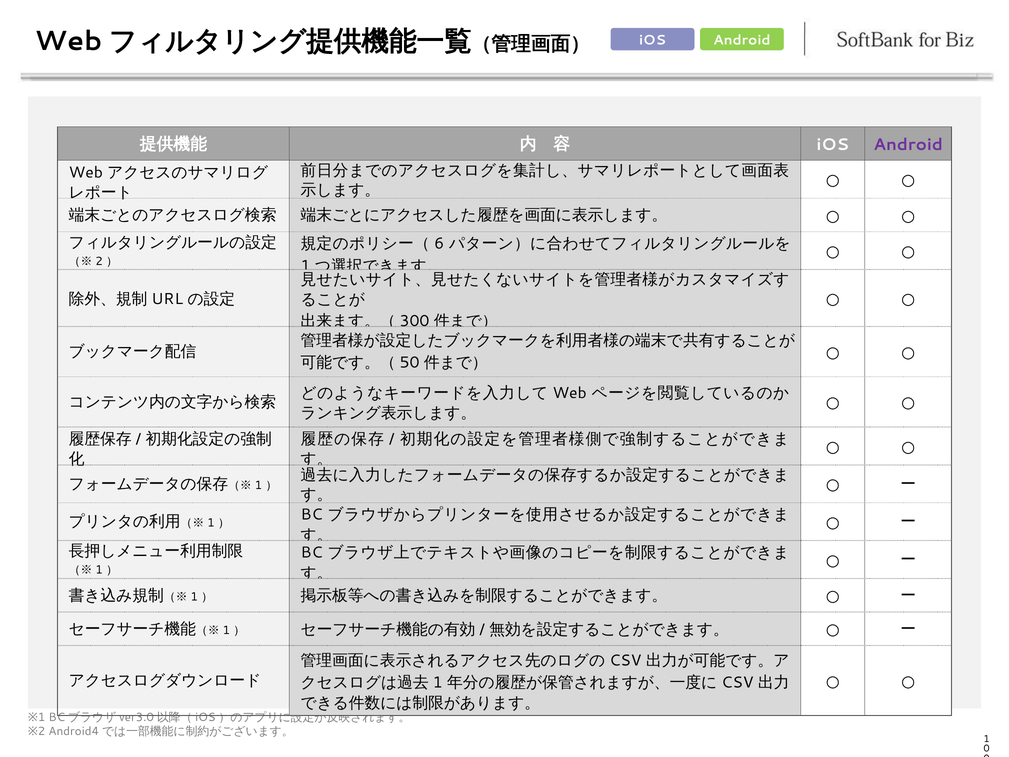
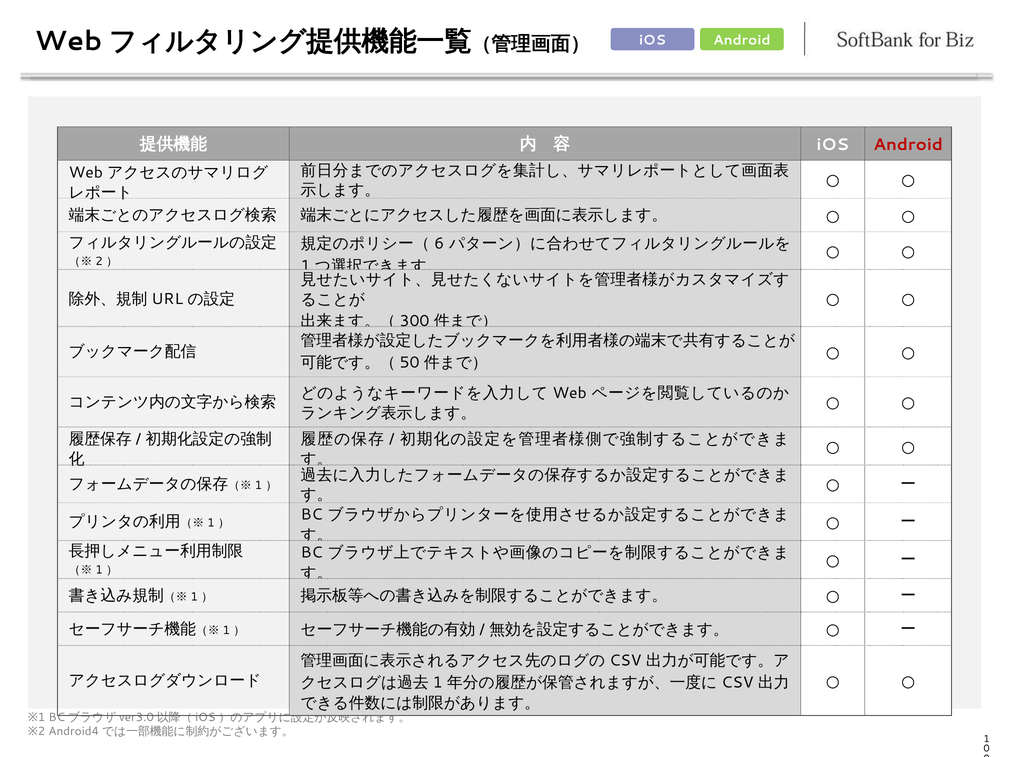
Android at (908, 144) colour: purple -> red
